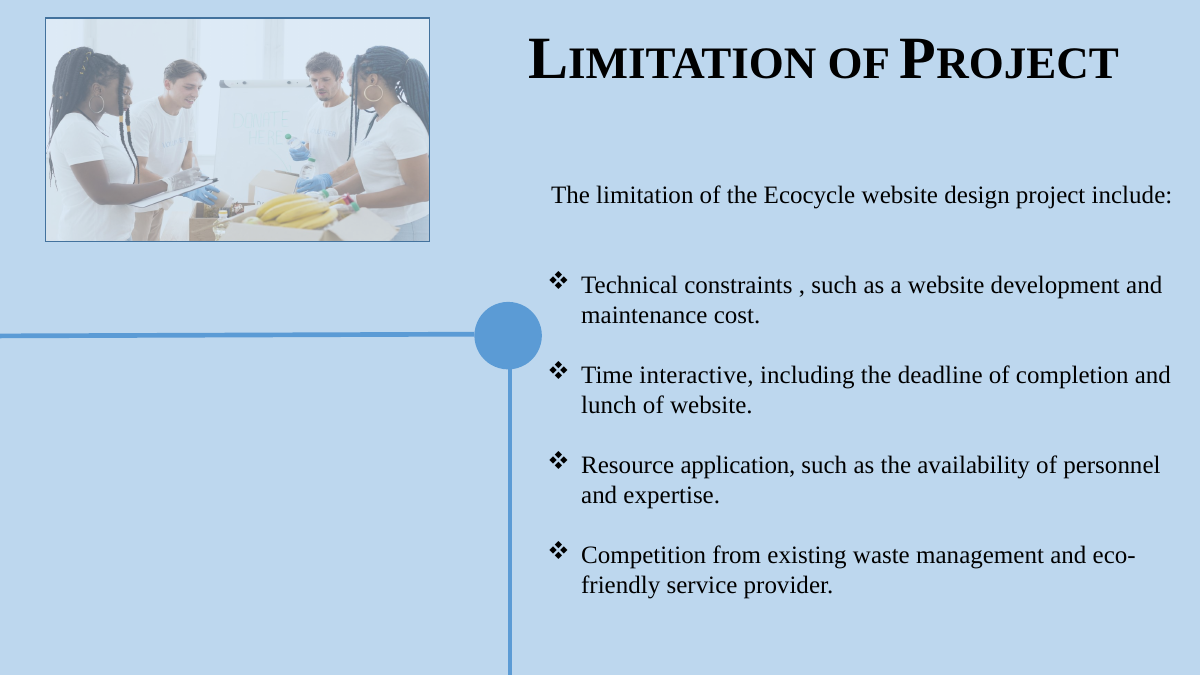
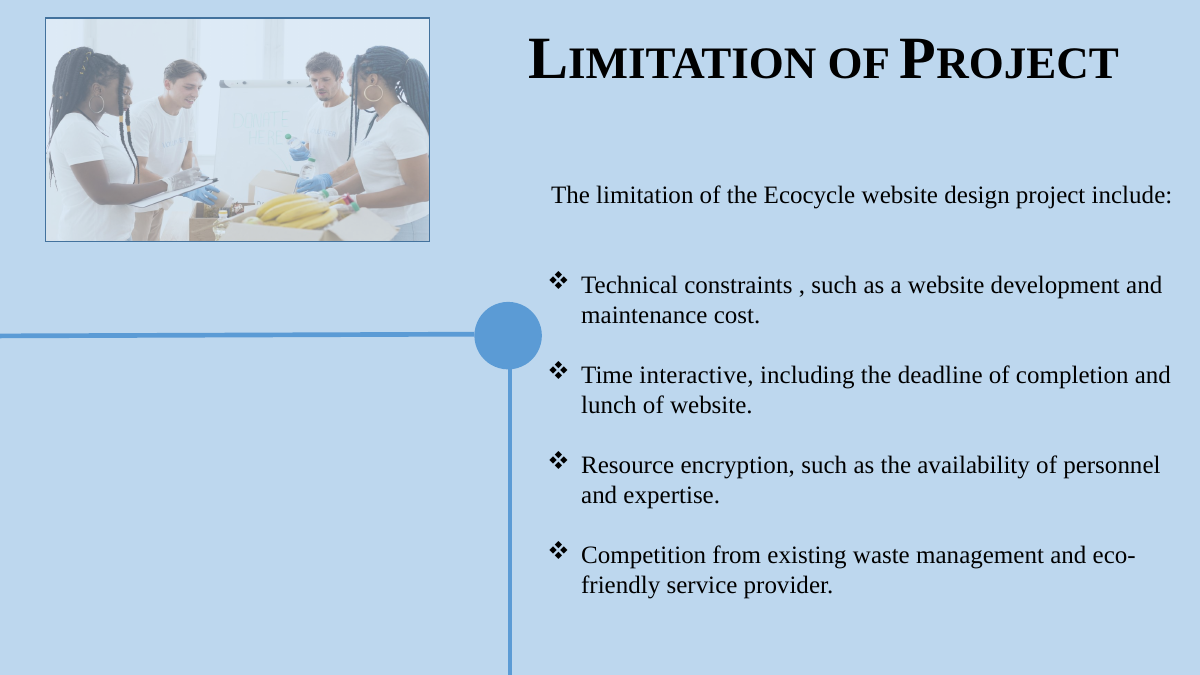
application: application -> encryption
